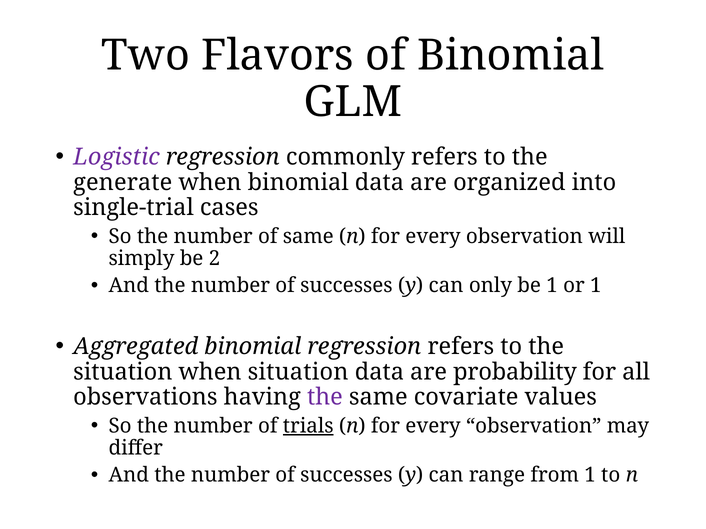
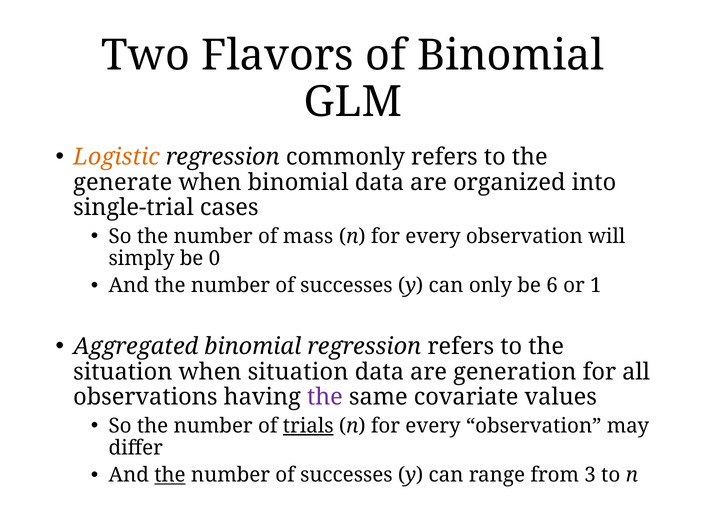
Logistic colour: purple -> orange
of same: same -> mass
2: 2 -> 0
be 1: 1 -> 6
probability: probability -> generation
the at (170, 476) underline: none -> present
from 1: 1 -> 3
